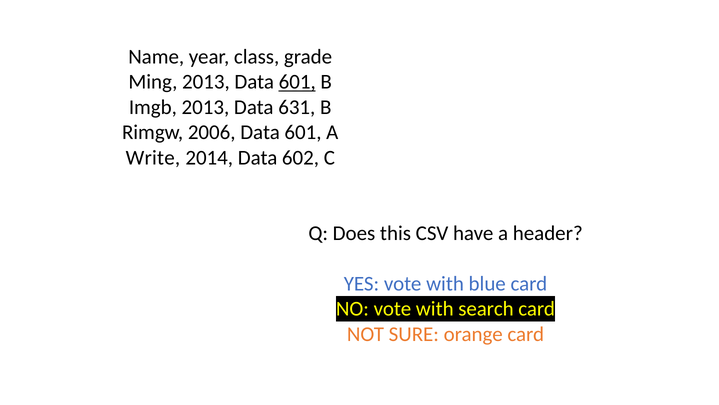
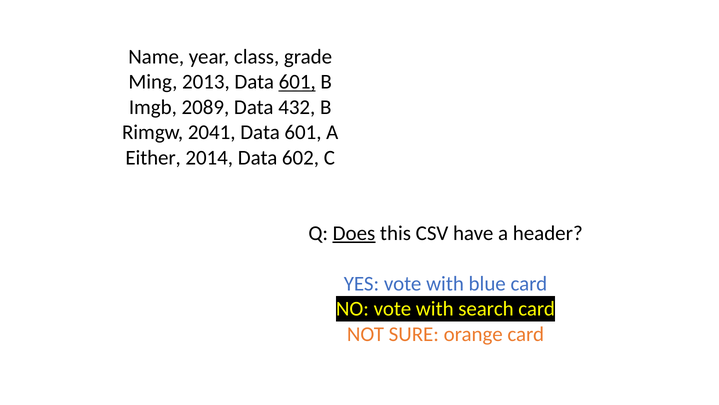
Imgb 2013: 2013 -> 2089
631: 631 -> 432
2006: 2006 -> 2041
Write: Write -> Either
Does underline: none -> present
